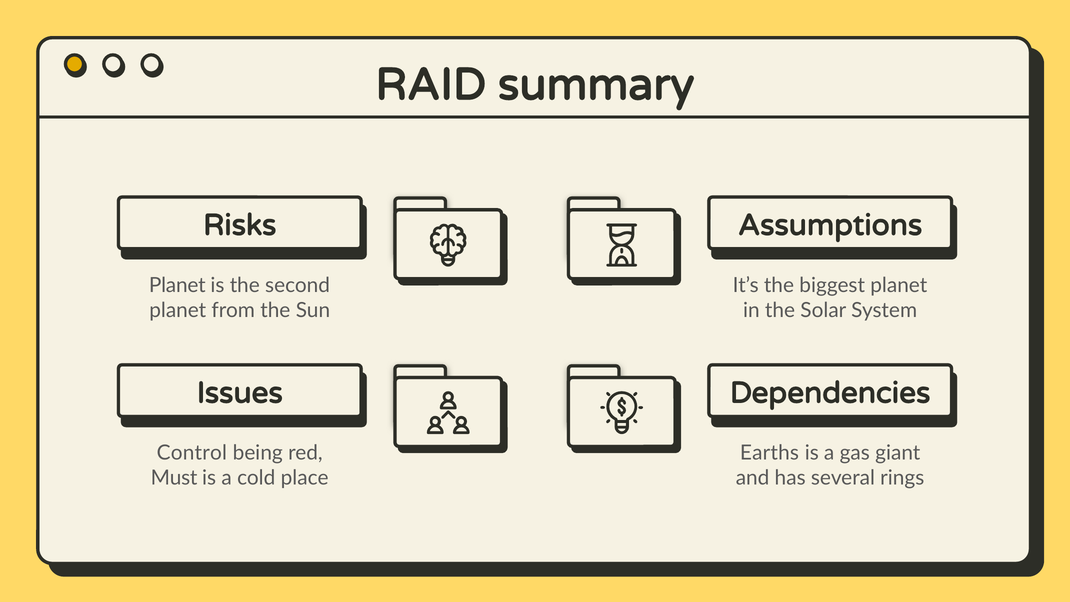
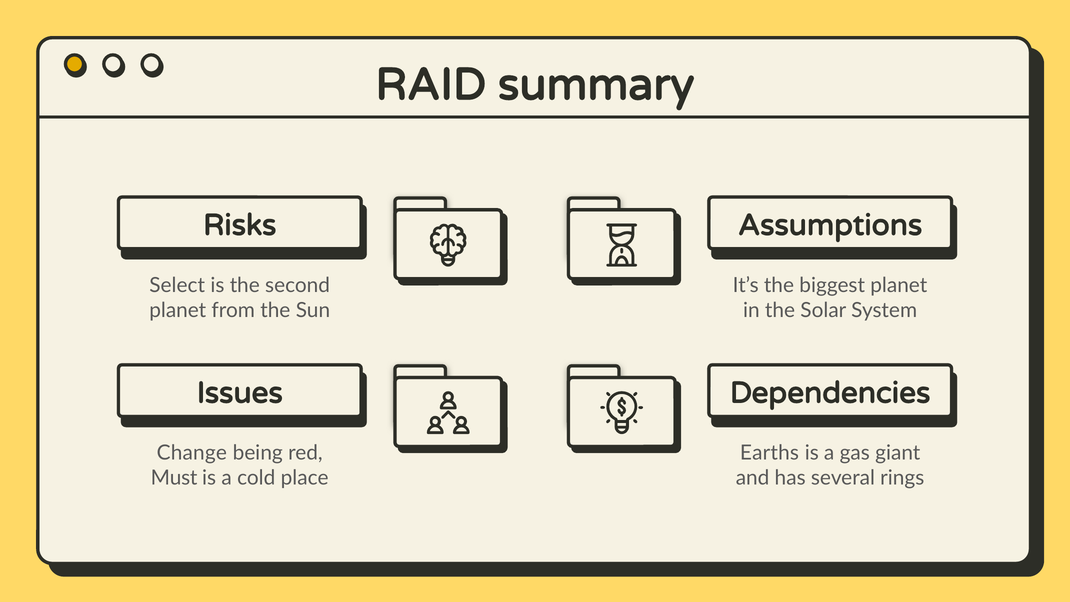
Planet at (177, 285): Planet -> Select
Control: Control -> Change
